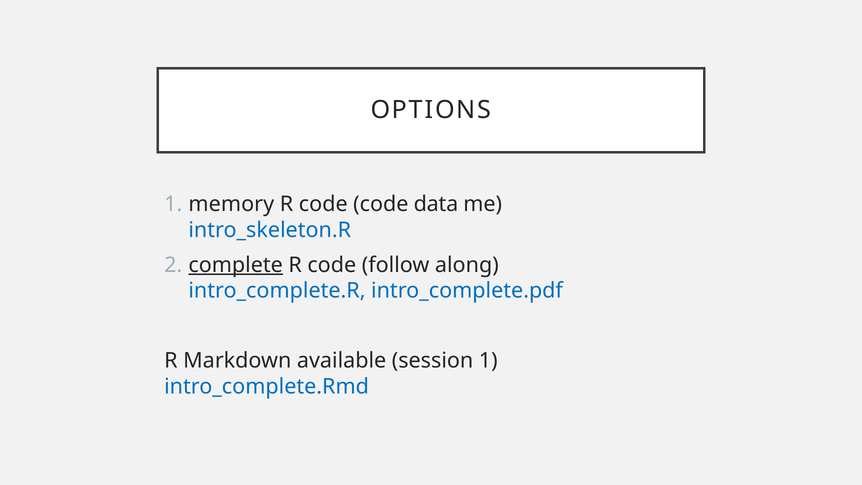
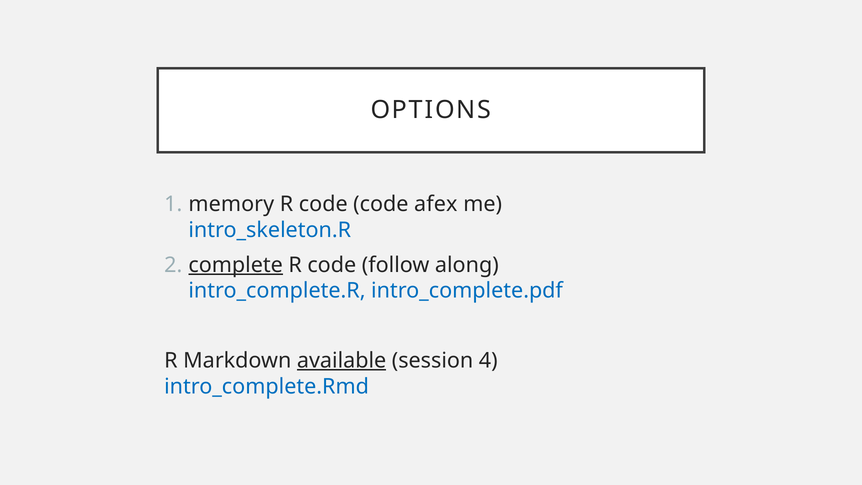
data: data -> afex
available underline: none -> present
session 1: 1 -> 4
